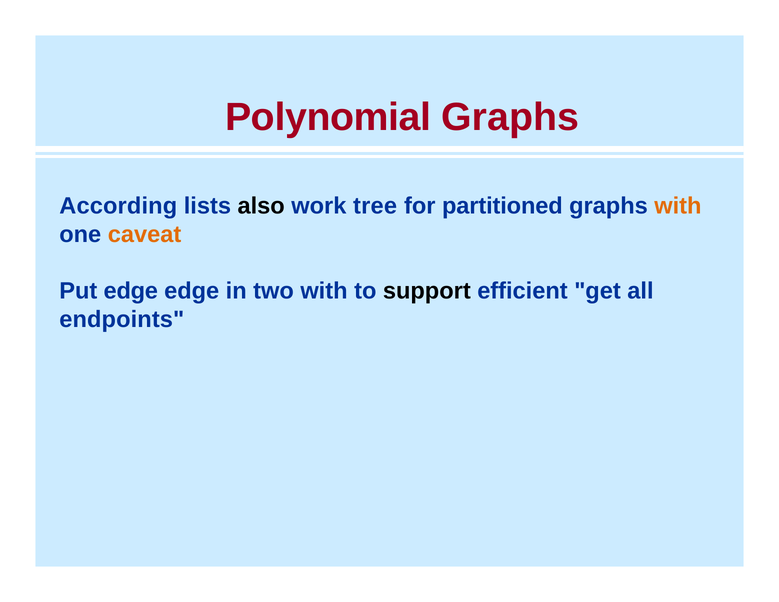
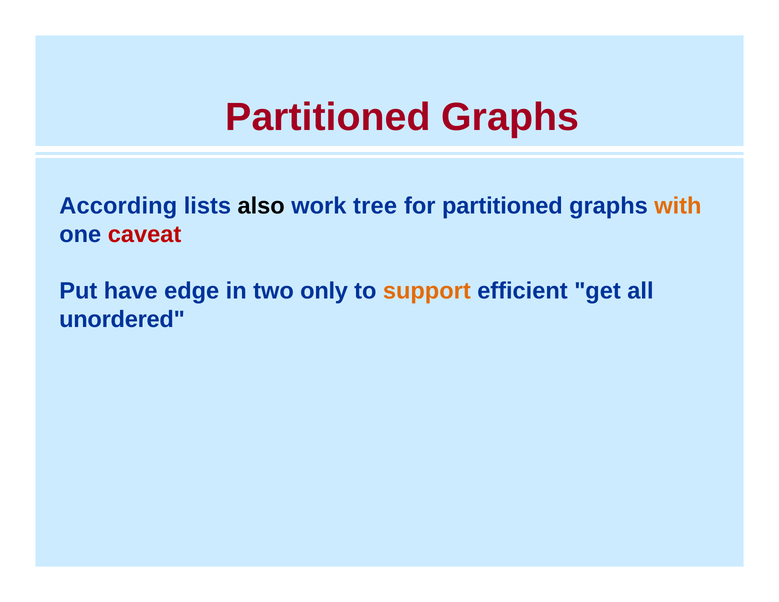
Polynomial at (328, 117): Polynomial -> Partitioned
caveat colour: orange -> red
Put edge: edge -> have
two with: with -> only
support colour: black -> orange
endpoints: endpoints -> unordered
